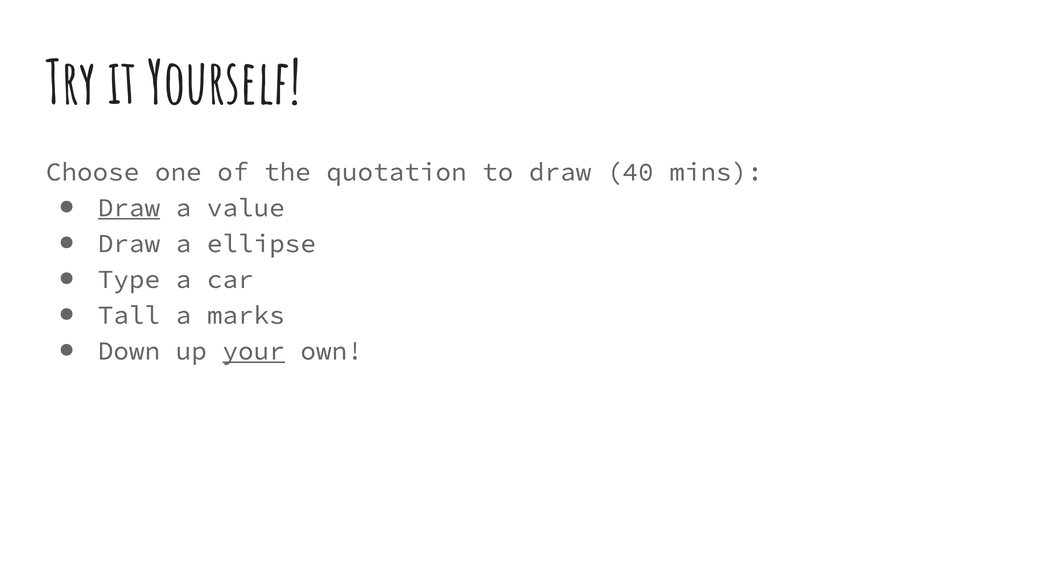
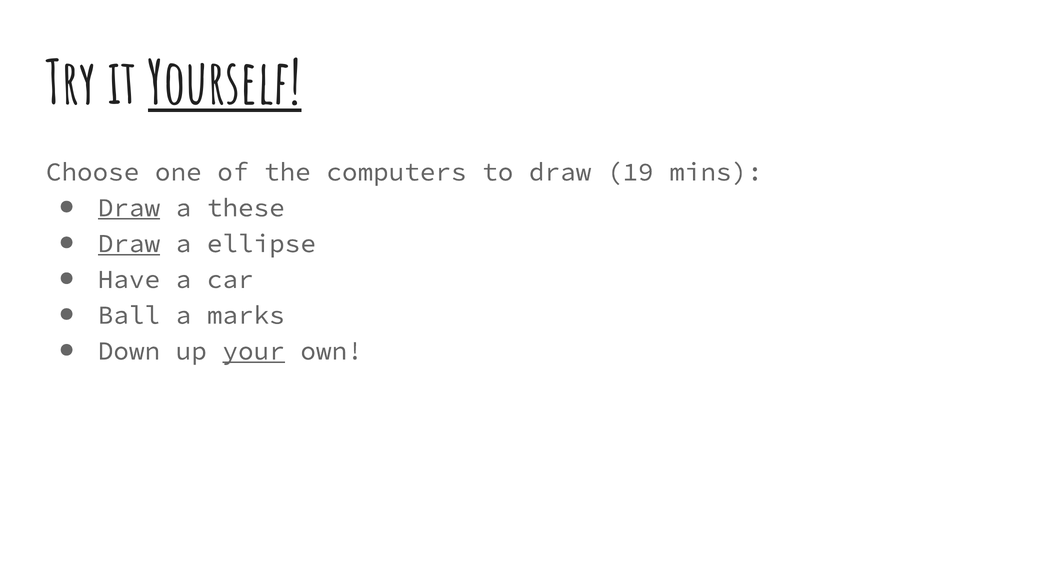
Yourself underline: none -> present
quotation: quotation -> computers
40: 40 -> 19
value: value -> these
Draw at (129, 244) underline: none -> present
Type: Type -> Have
Tall: Tall -> Ball
